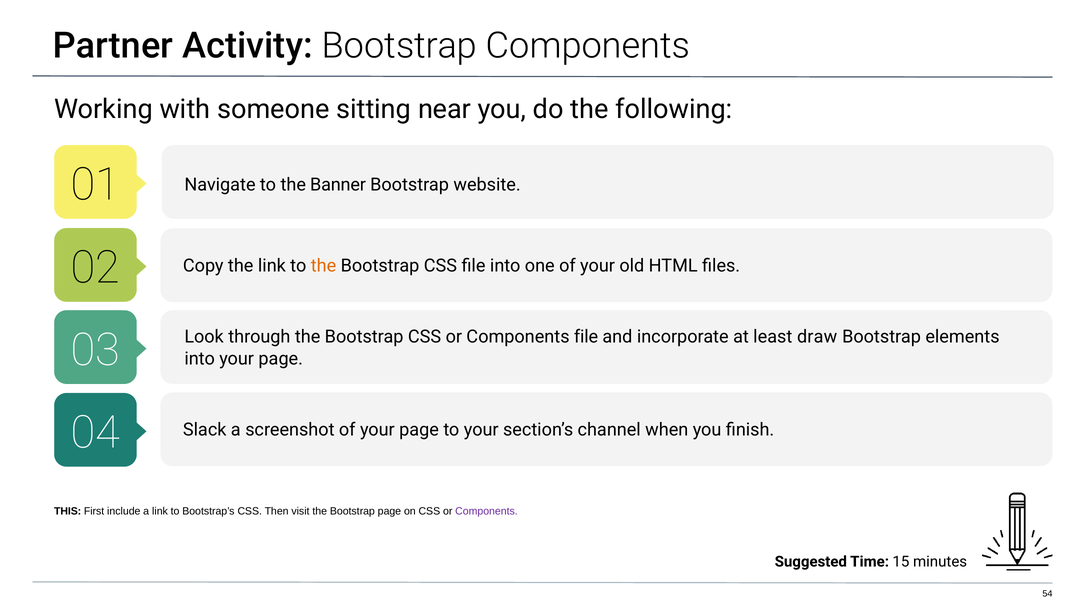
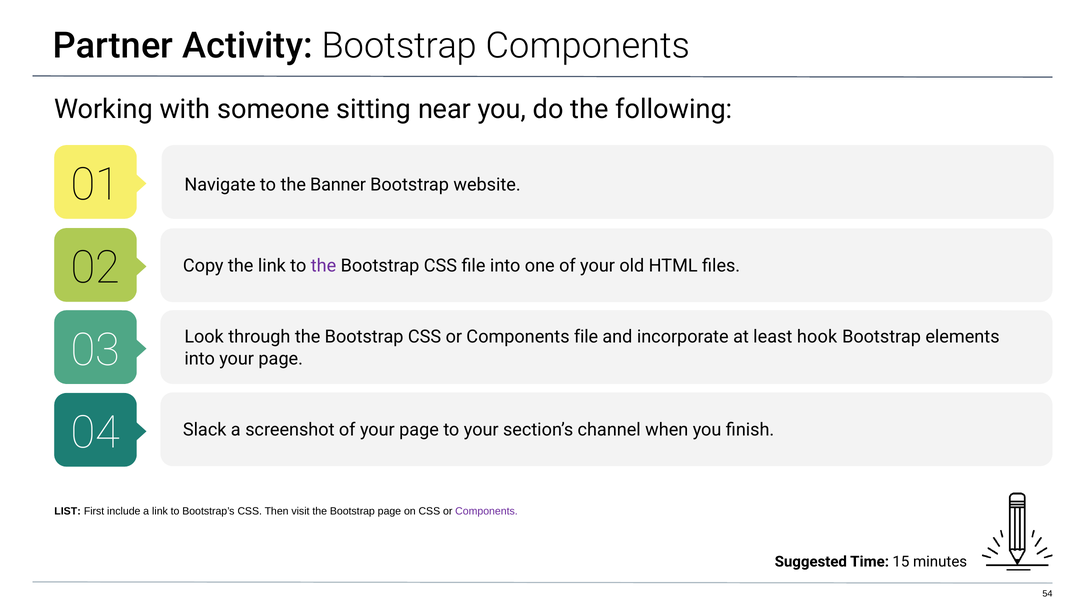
the at (324, 266) colour: orange -> purple
draw: draw -> hook
THIS: THIS -> LIST
